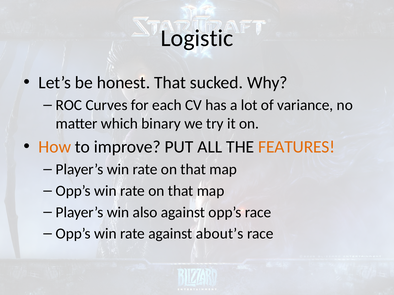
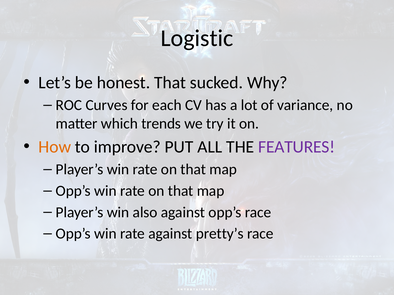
binary: binary -> trends
FEATURES colour: orange -> purple
about’s: about’s -> pretty’s
